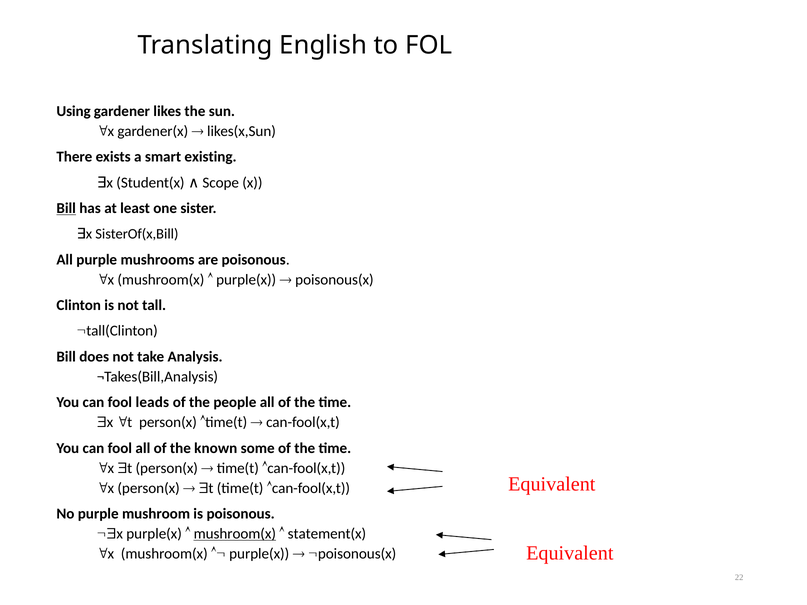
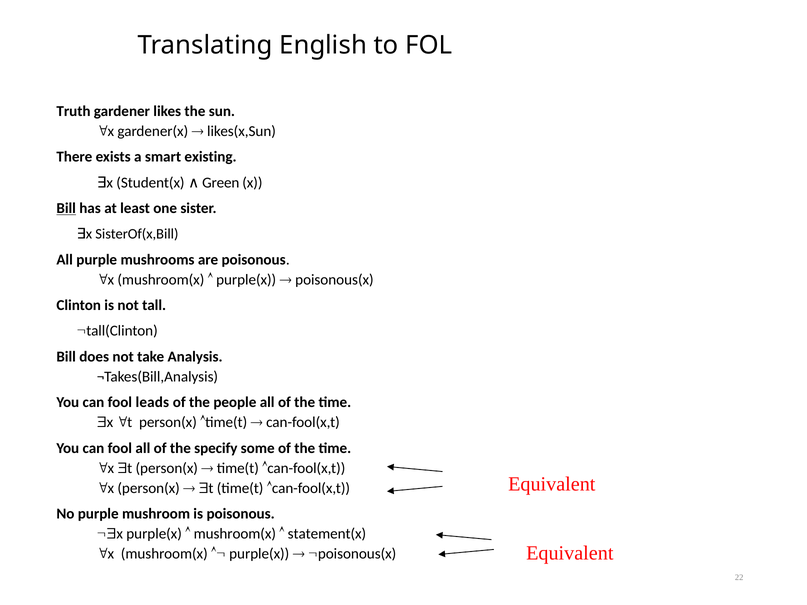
Using: Using -> Truth
Scope: Scope -> Green
known: known -> specify
mushroom(x at (235, 534) underline: present -> none
